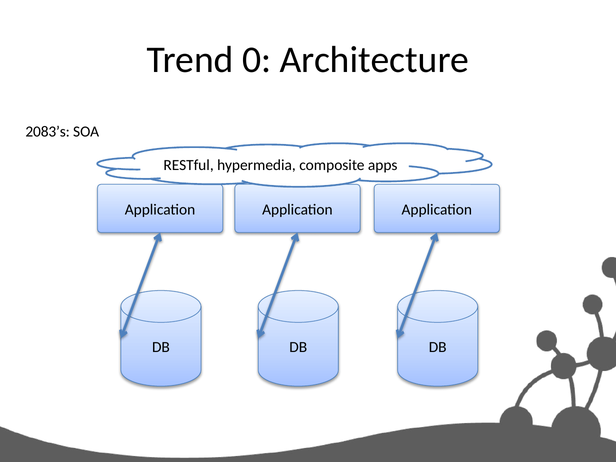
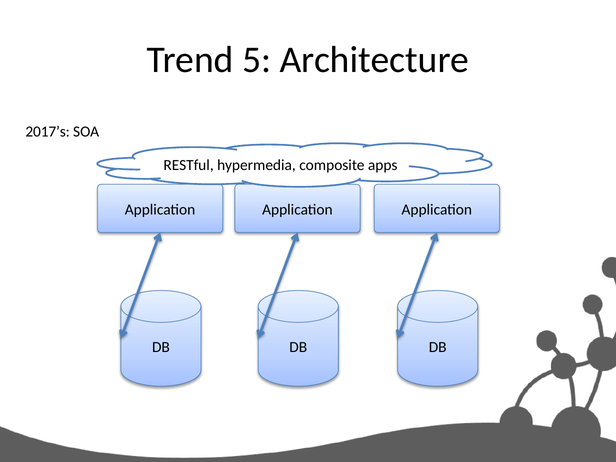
0: 0 -> 5
2083’s: 2083’s -> 2017’s
